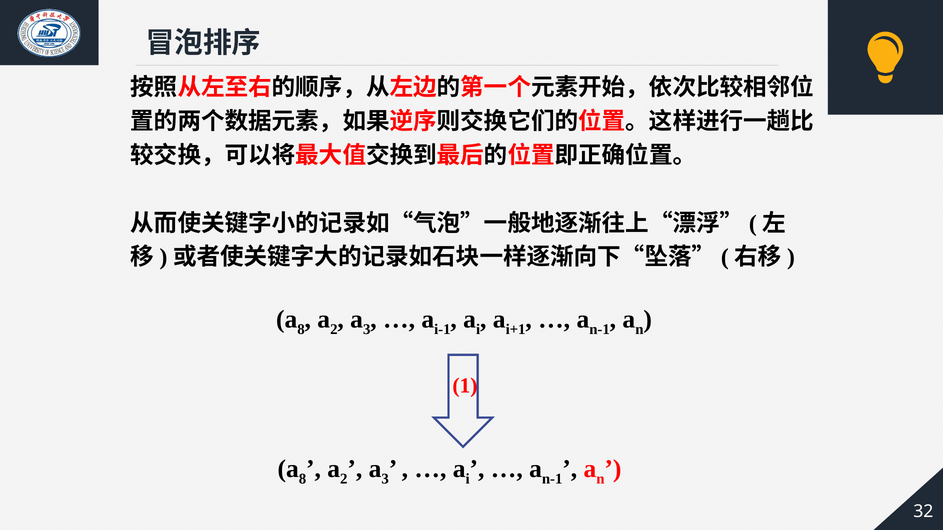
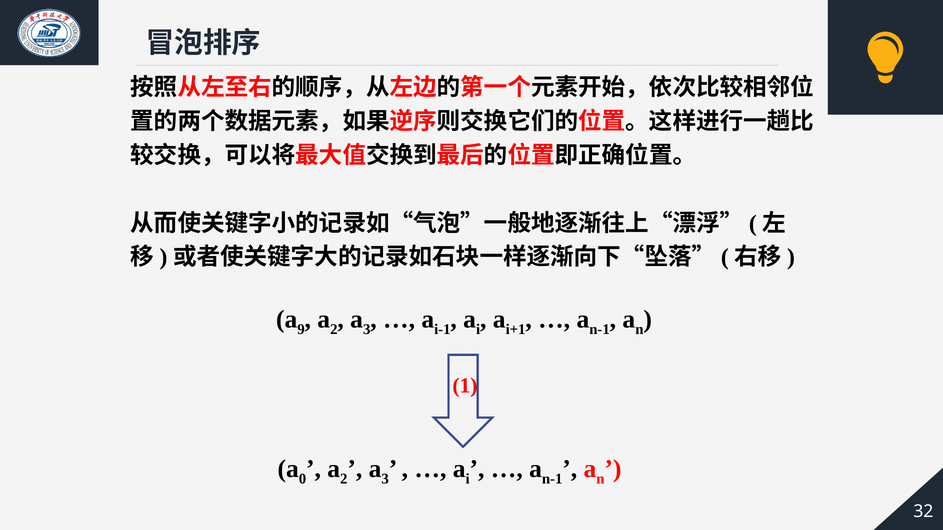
8 at (301, 330): 8 -> 9
8 at (302, 479): 8 -> 0
